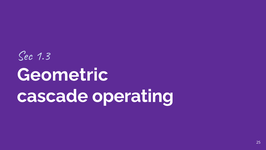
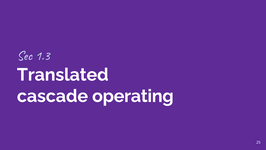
Geometric: Geometric -> Translated
